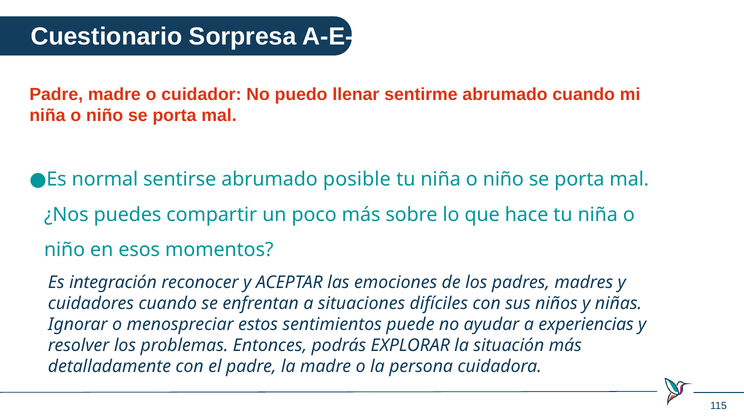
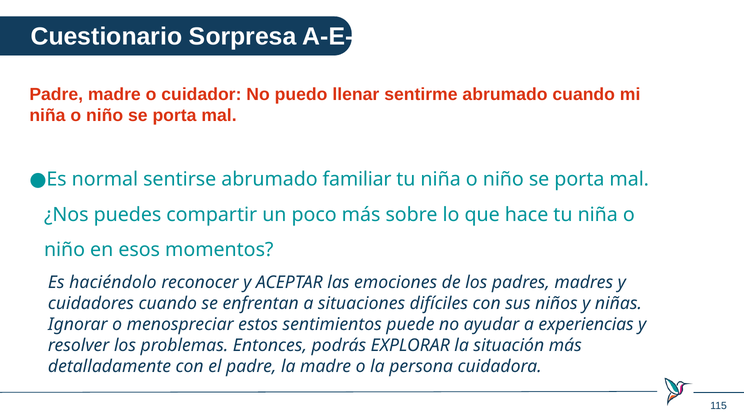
posible: posible -> familiar
integración: integración -> haciéndolo
